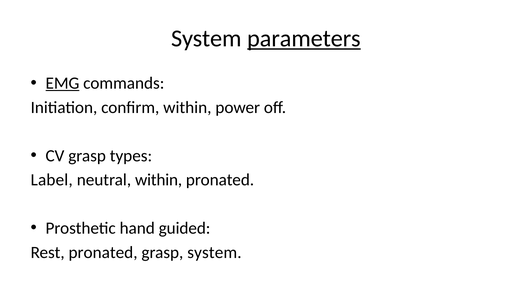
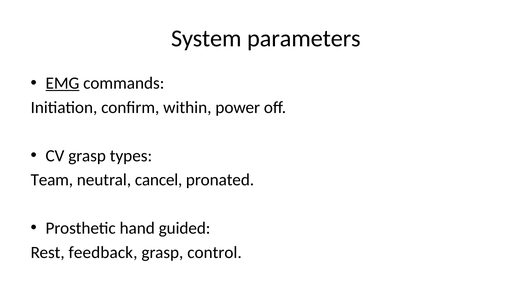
parameters underline: present -> none
Label: Label -> Team
neutral within: within -> cancel
Rest pronated: pronated -> feedback
grasp system: system -> control
